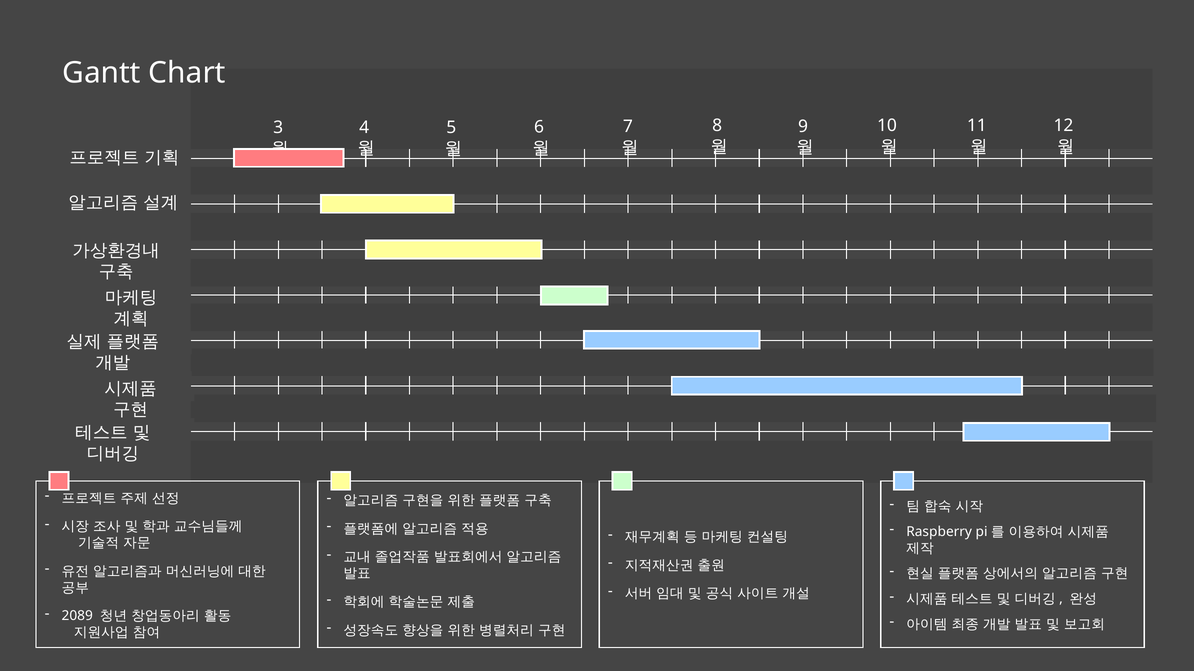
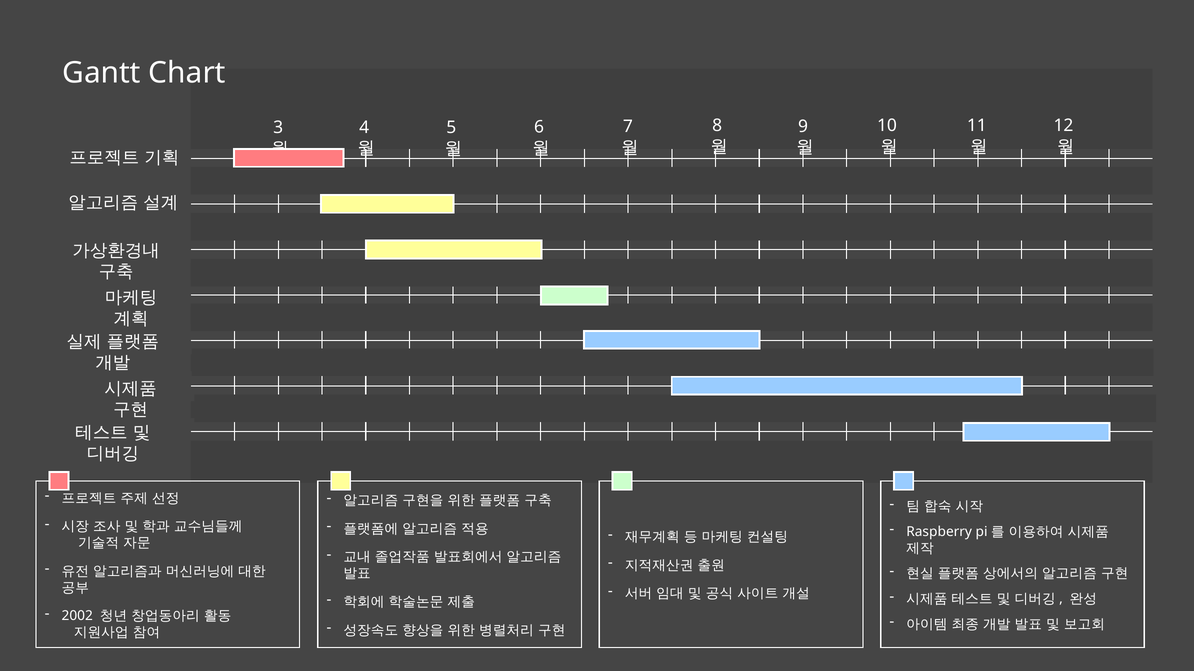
2089: 2089 -> 2002
